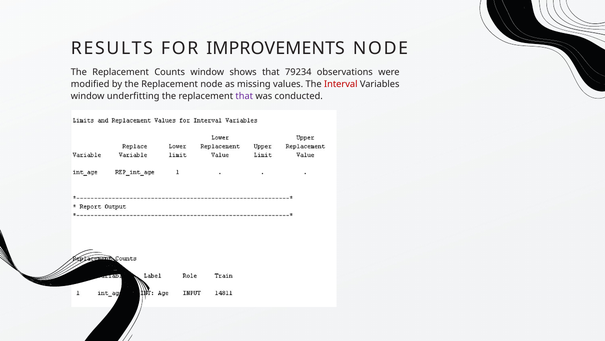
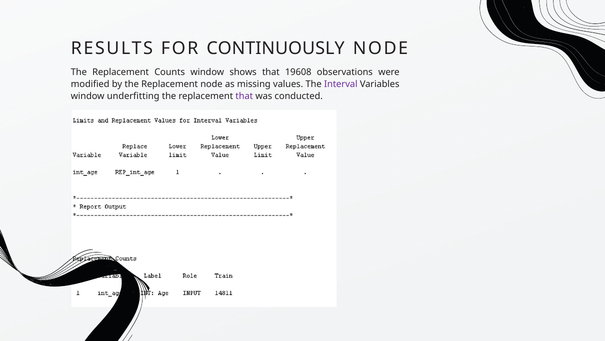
IMPROVEMENTS: IMPROVEMENTS -> CONTINUOUSLY
79234: 79234 -> 19608
Interval colour: red -> purple
